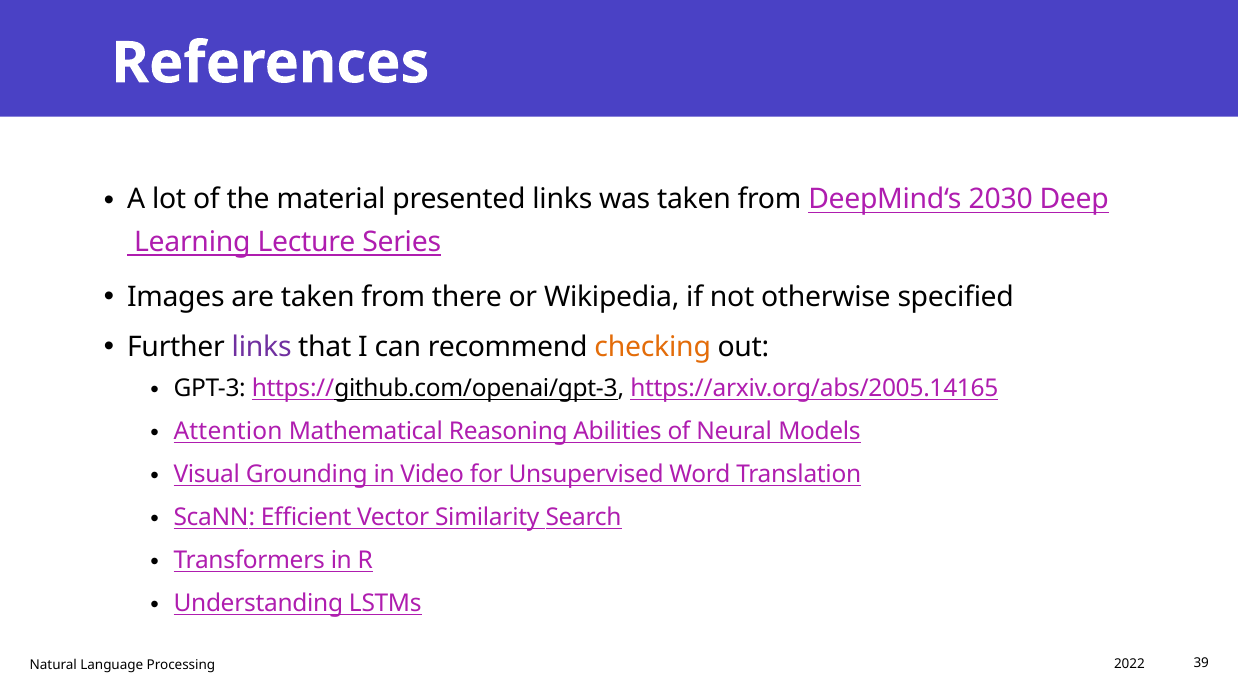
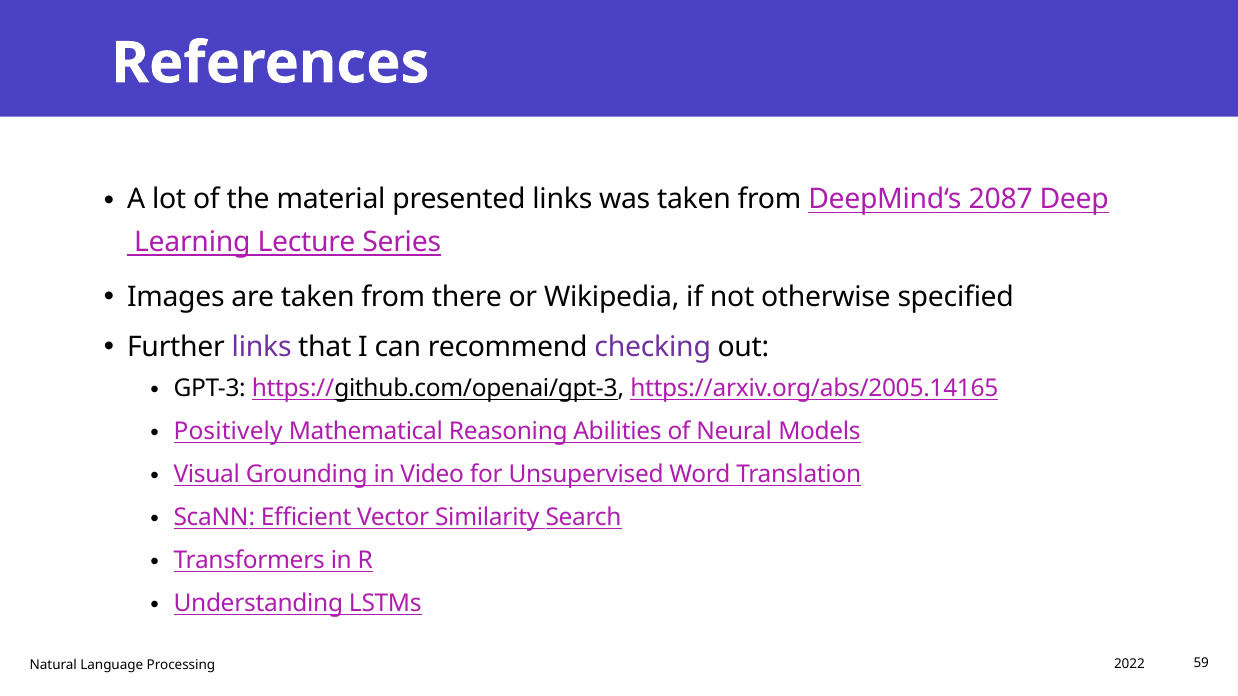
2030: 2030 -> 2087
checking colour: orange -> purple
Attention: Attention -> Positively
39: 39 -> 59
